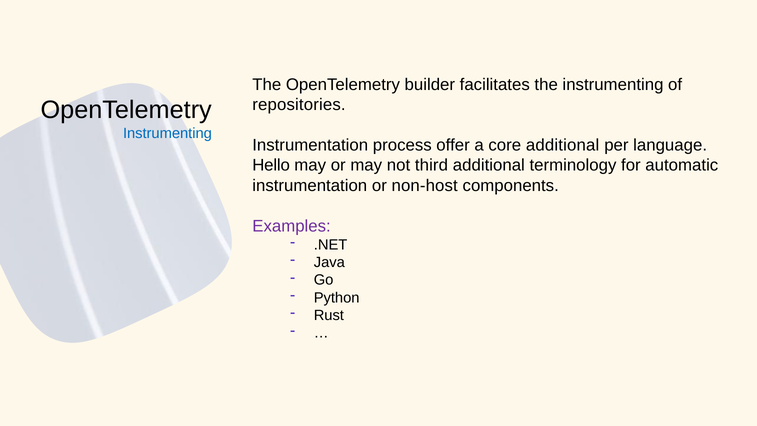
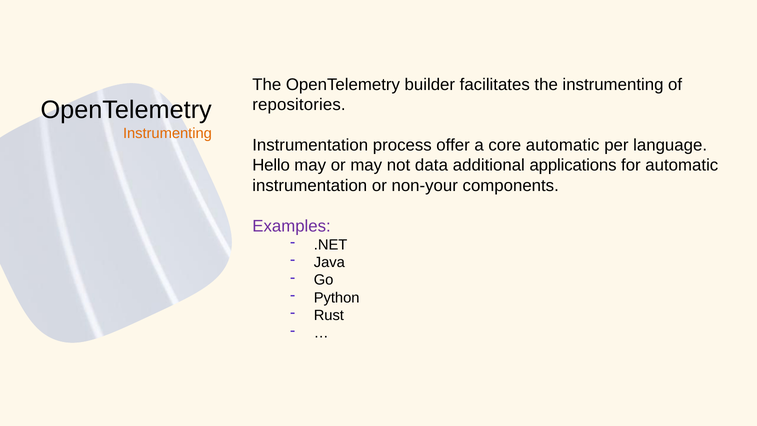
Instrumenting at (167, 133) colour: blue -> orange
core additional: additional -> automatic
third: third -> data
terminology: terminology -> applications
non-host: non-host -> non-your
